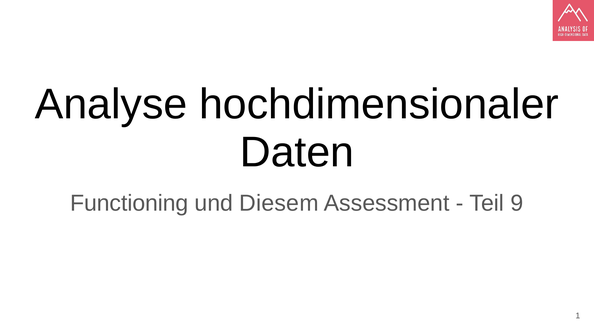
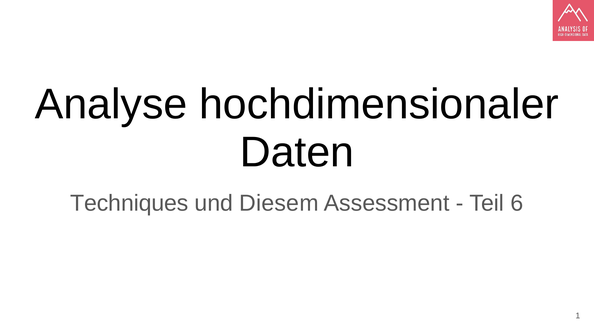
Functioning: Functioning -> Techniques
9: 9 -> 6
